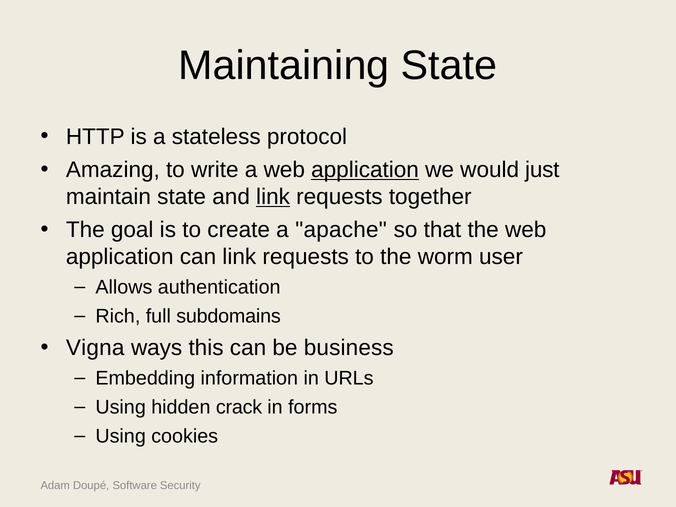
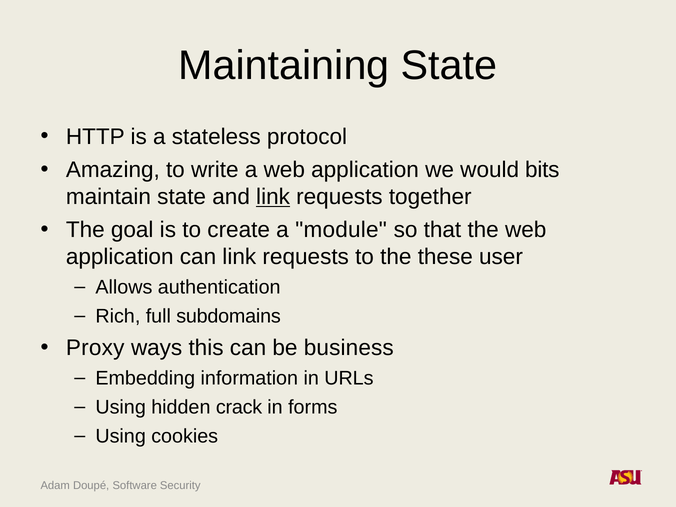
application at (365, 170) underline: present -> none
just: just -> bits
apache: apache -> module
worm: worm -> these
Vigna: Vigna -> Proxy
